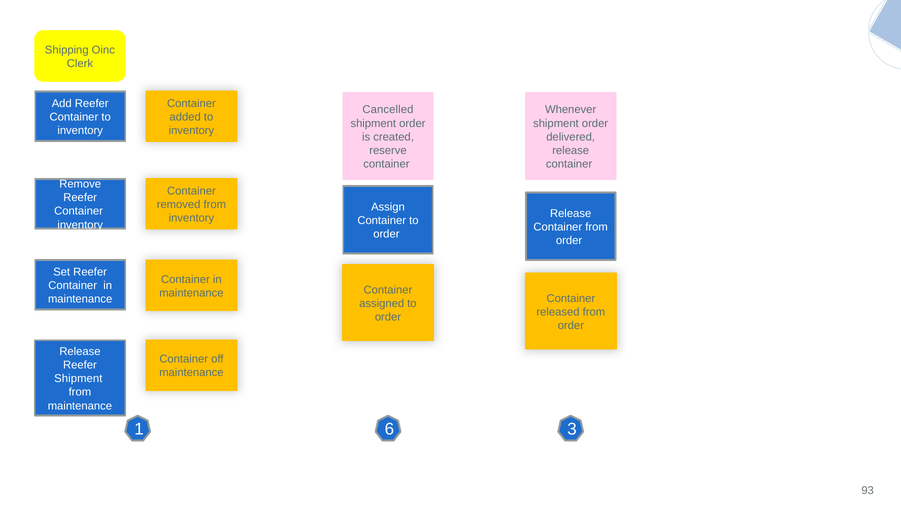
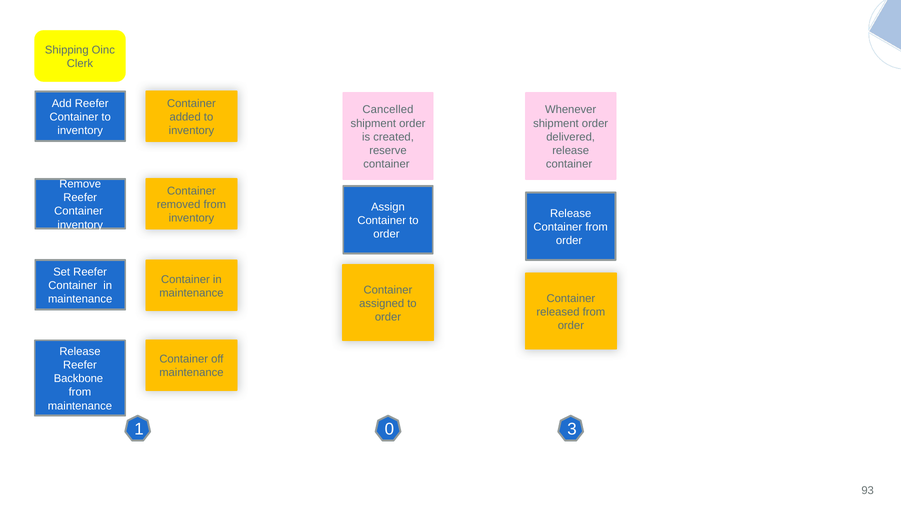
Shipment at (78, 379): Shipment -> Backbone
6: 6 -> 0
